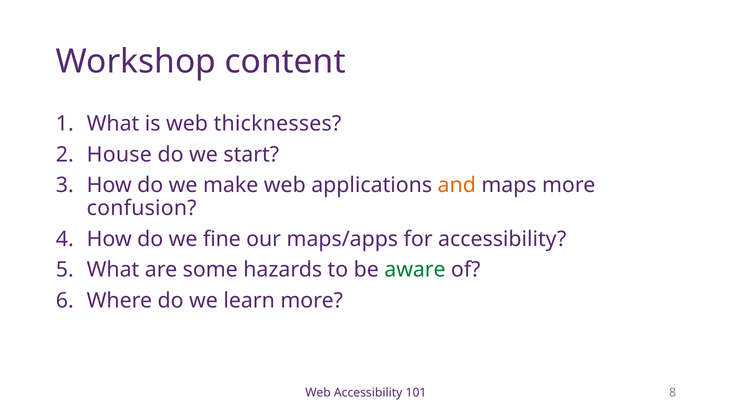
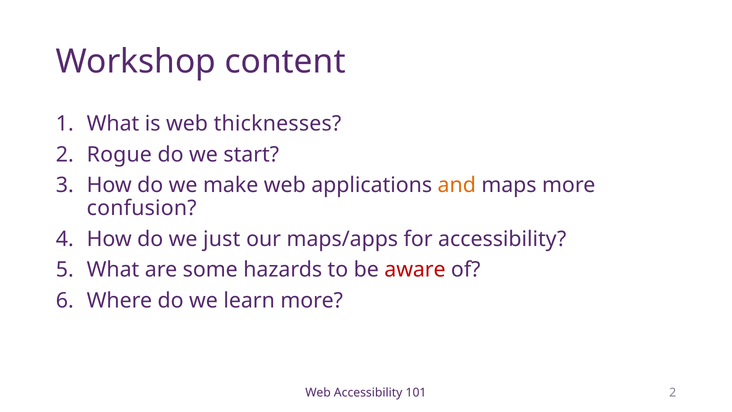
House: House -> Rogue
fine: fine -> just
aware colour: green -> red
101 8: 8 -> 2
